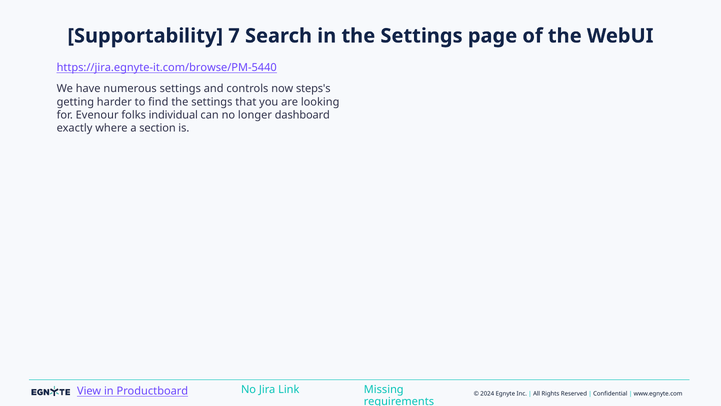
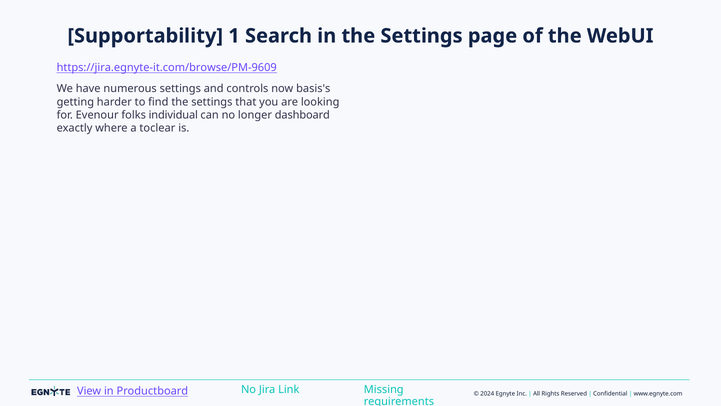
7: 7 -> 1
https://jira.egnyte-it.com/browse/PM-5440: https://jira.egnyte-it.com/browse/PM-5440 -> https://jira.egnyte-it.com/browse/PM-9609
steps's: steps's -> basis's
section: section -> toclear
